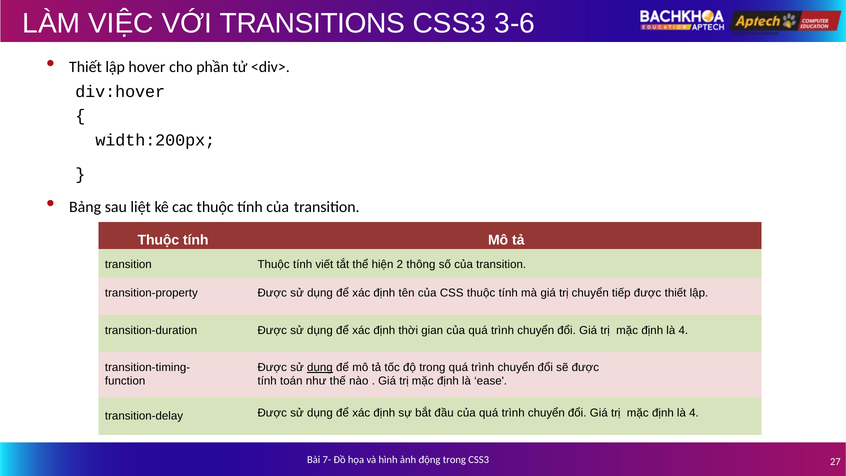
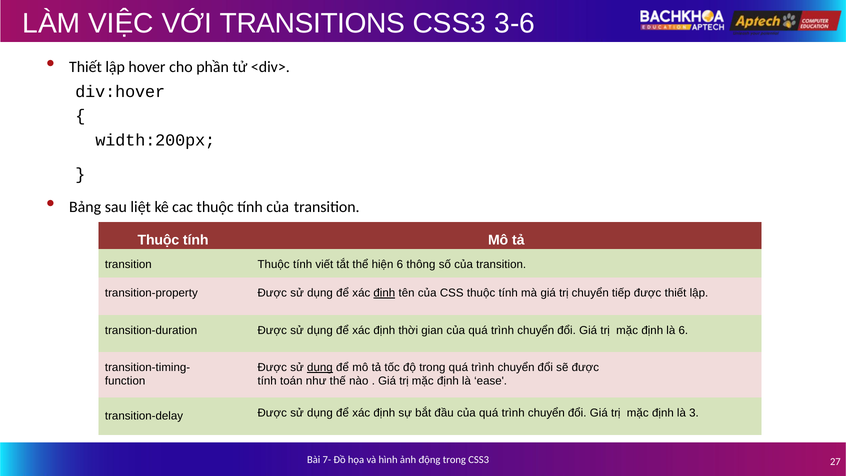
hiện 2: 2 -> 6
định at (384, 293) underline: none -> present
4 at (683, 330): 4 -> 6
4 at (694, 413): 4 -> 3
